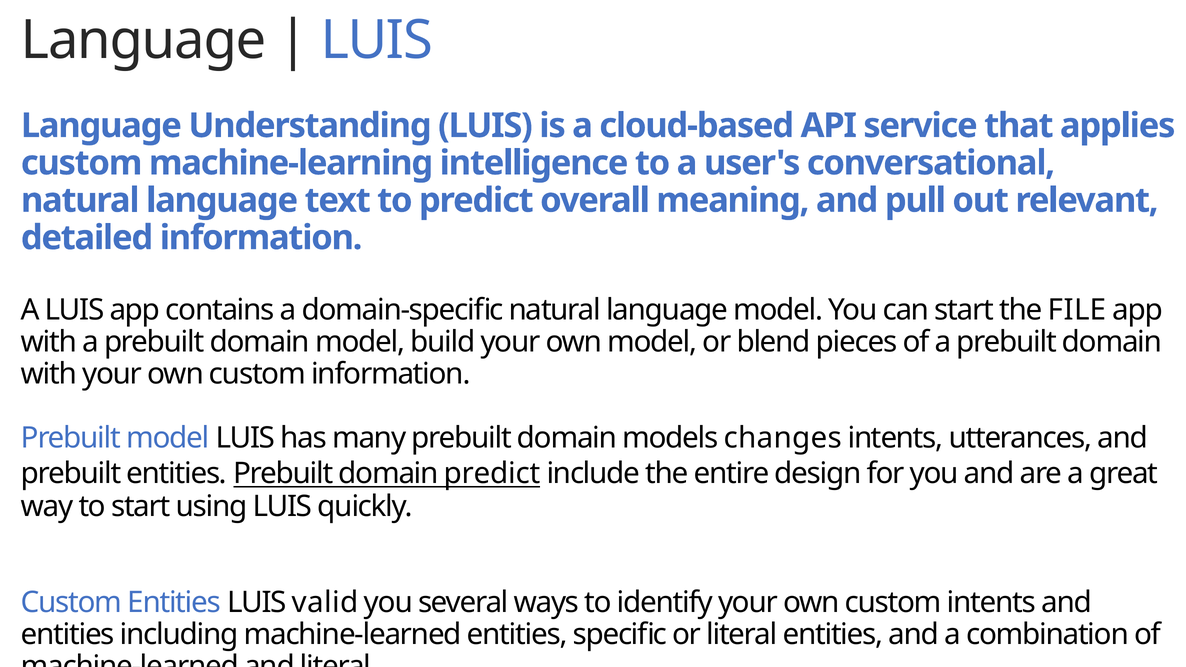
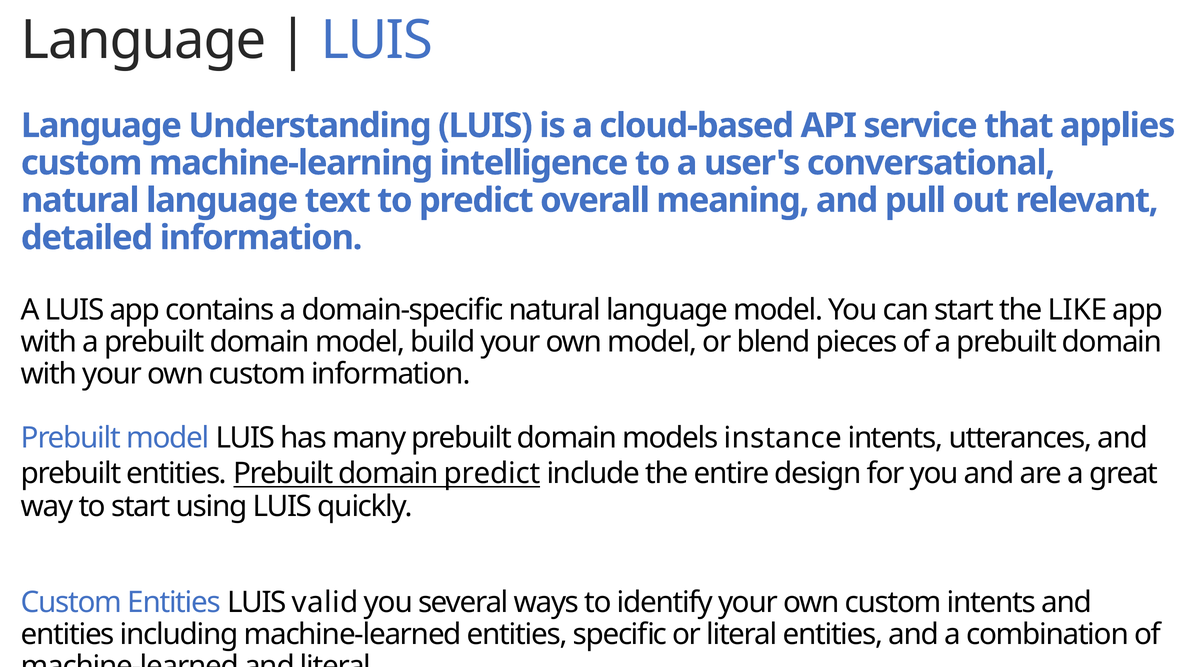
FILE: FILE -> LIKE
changes: changes -> instance
